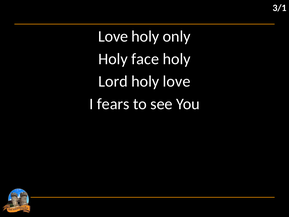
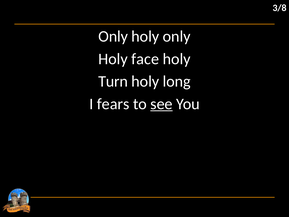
3/1: 3/1 -> 3/8
Love at (113, 36): Love -> Only
Lord: Lord -> Turn
holy love: love -> long
see underline: none -> present
